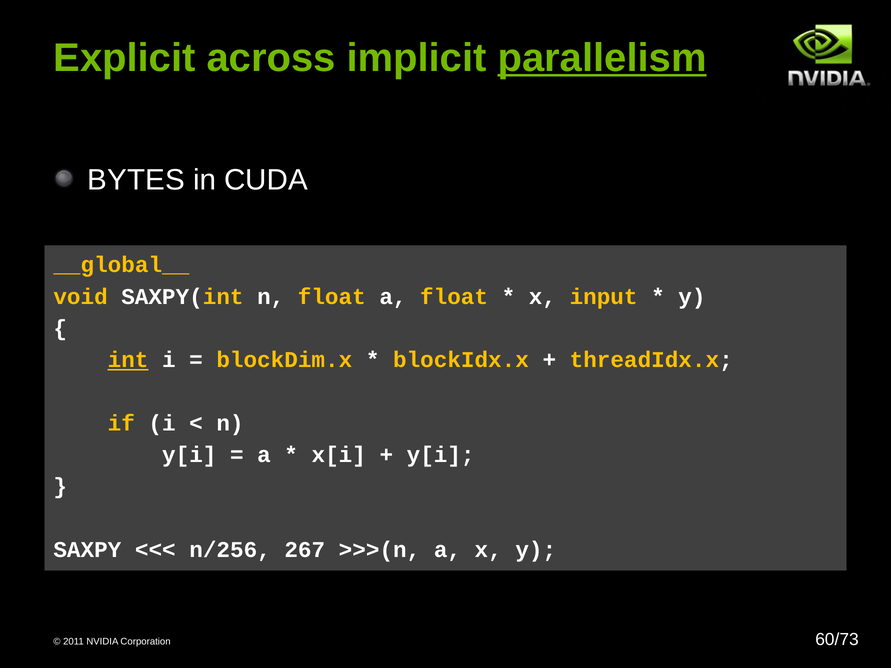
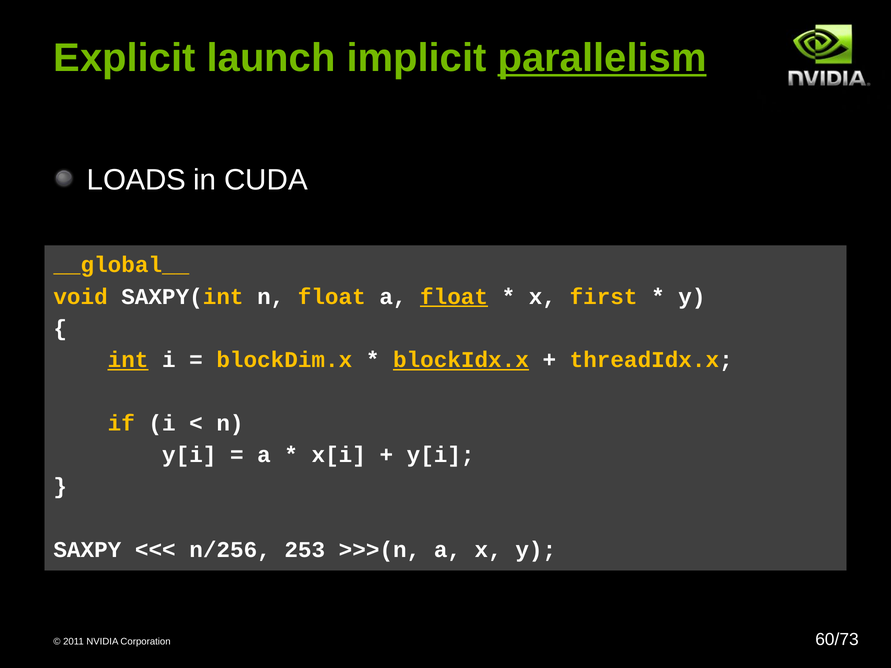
across: across -> launch
BYTES: BYTES -> LOADS
float at (454, 297) underline: none -> present
input: input -> first
blockIdx.x underline: none -> present
267: 267 -> 253
